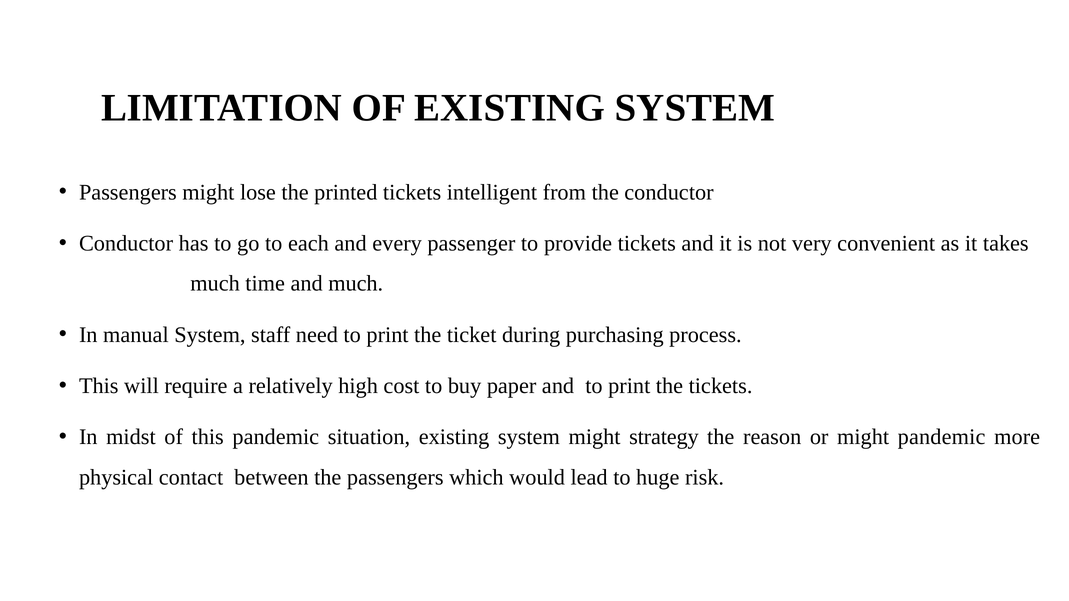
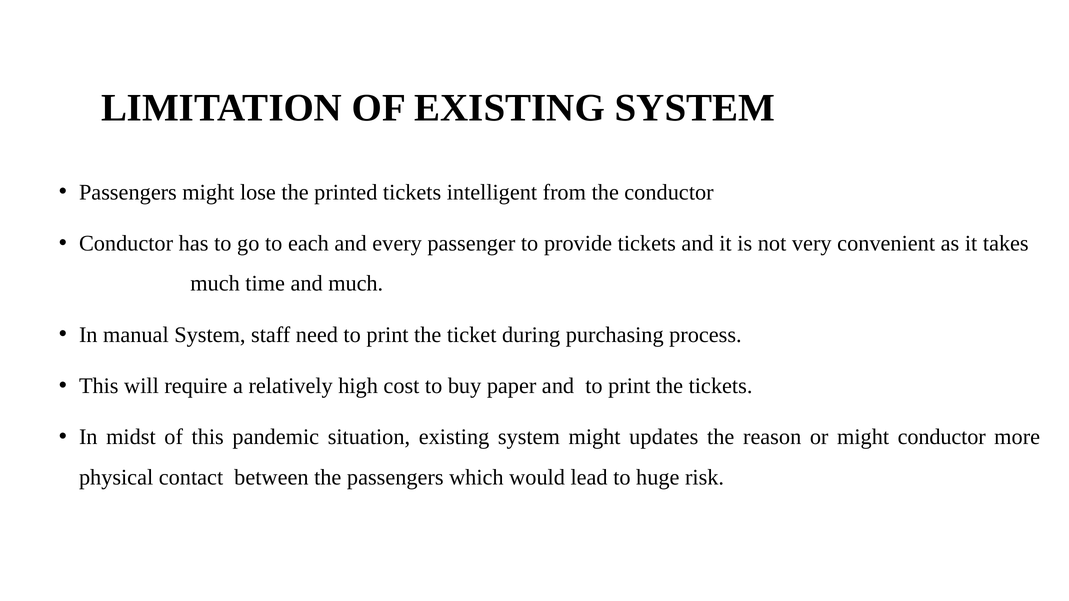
strategy: strategy -> updates
might pandemic: pandemic -> conductor
